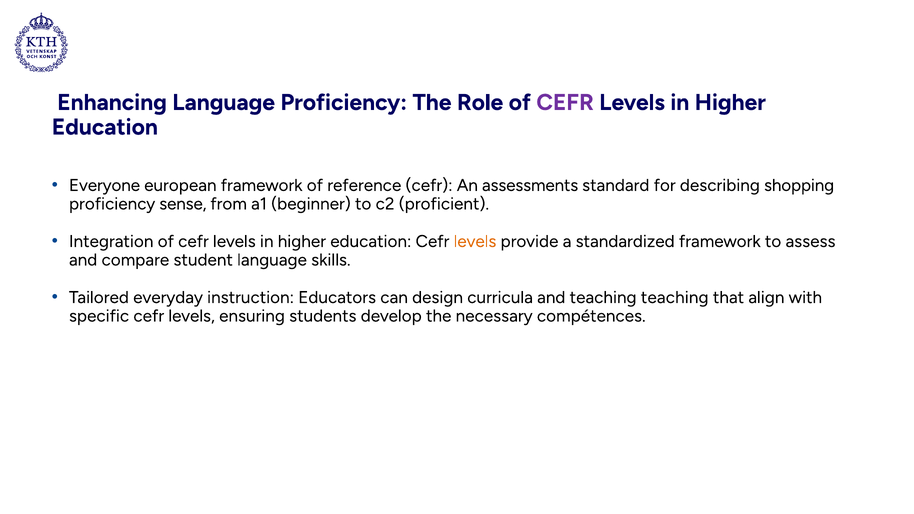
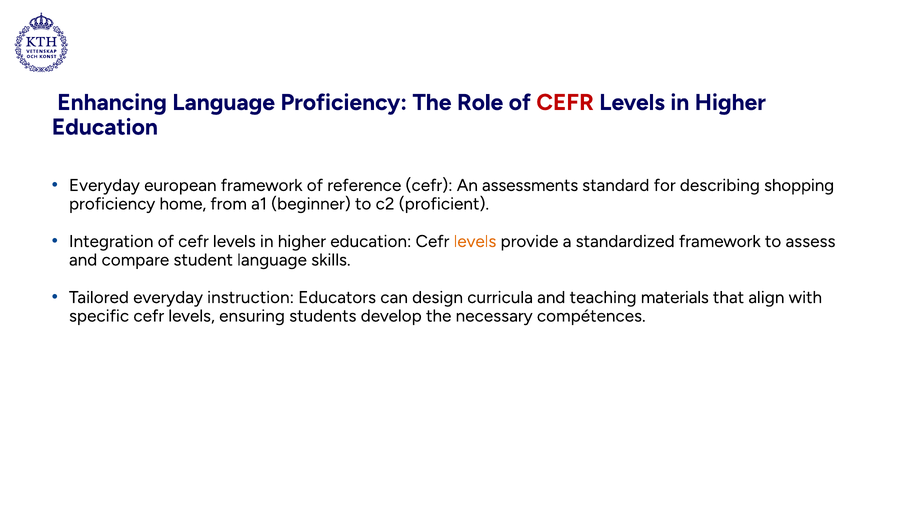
CEFR at (565, 102) colour: purple -> red
Everyone at (105, 185): Everyone -> Everyday
sense: sense -> home
teaching teaching: teaching -> materials
